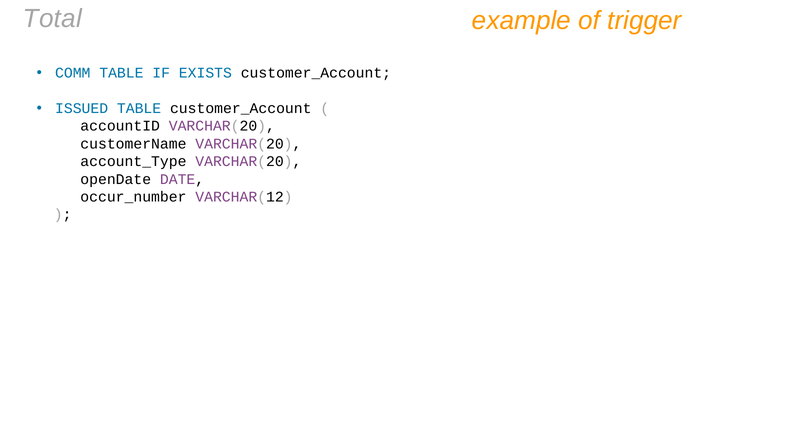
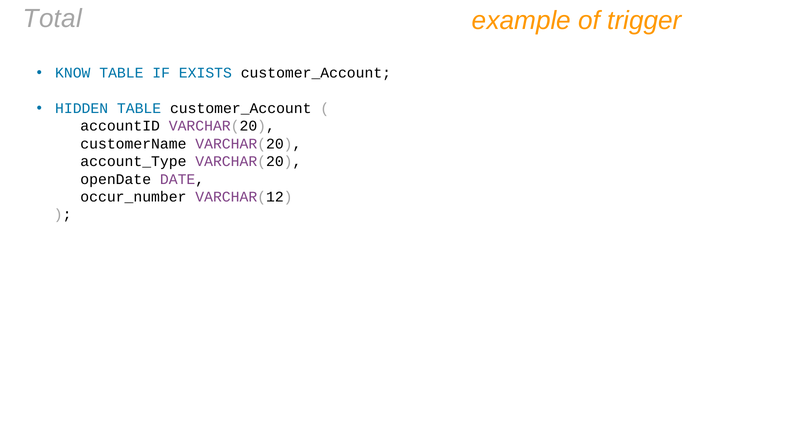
COMM: COMM -> KNOW
ISSUED: ISSUED -> HIDDEN
